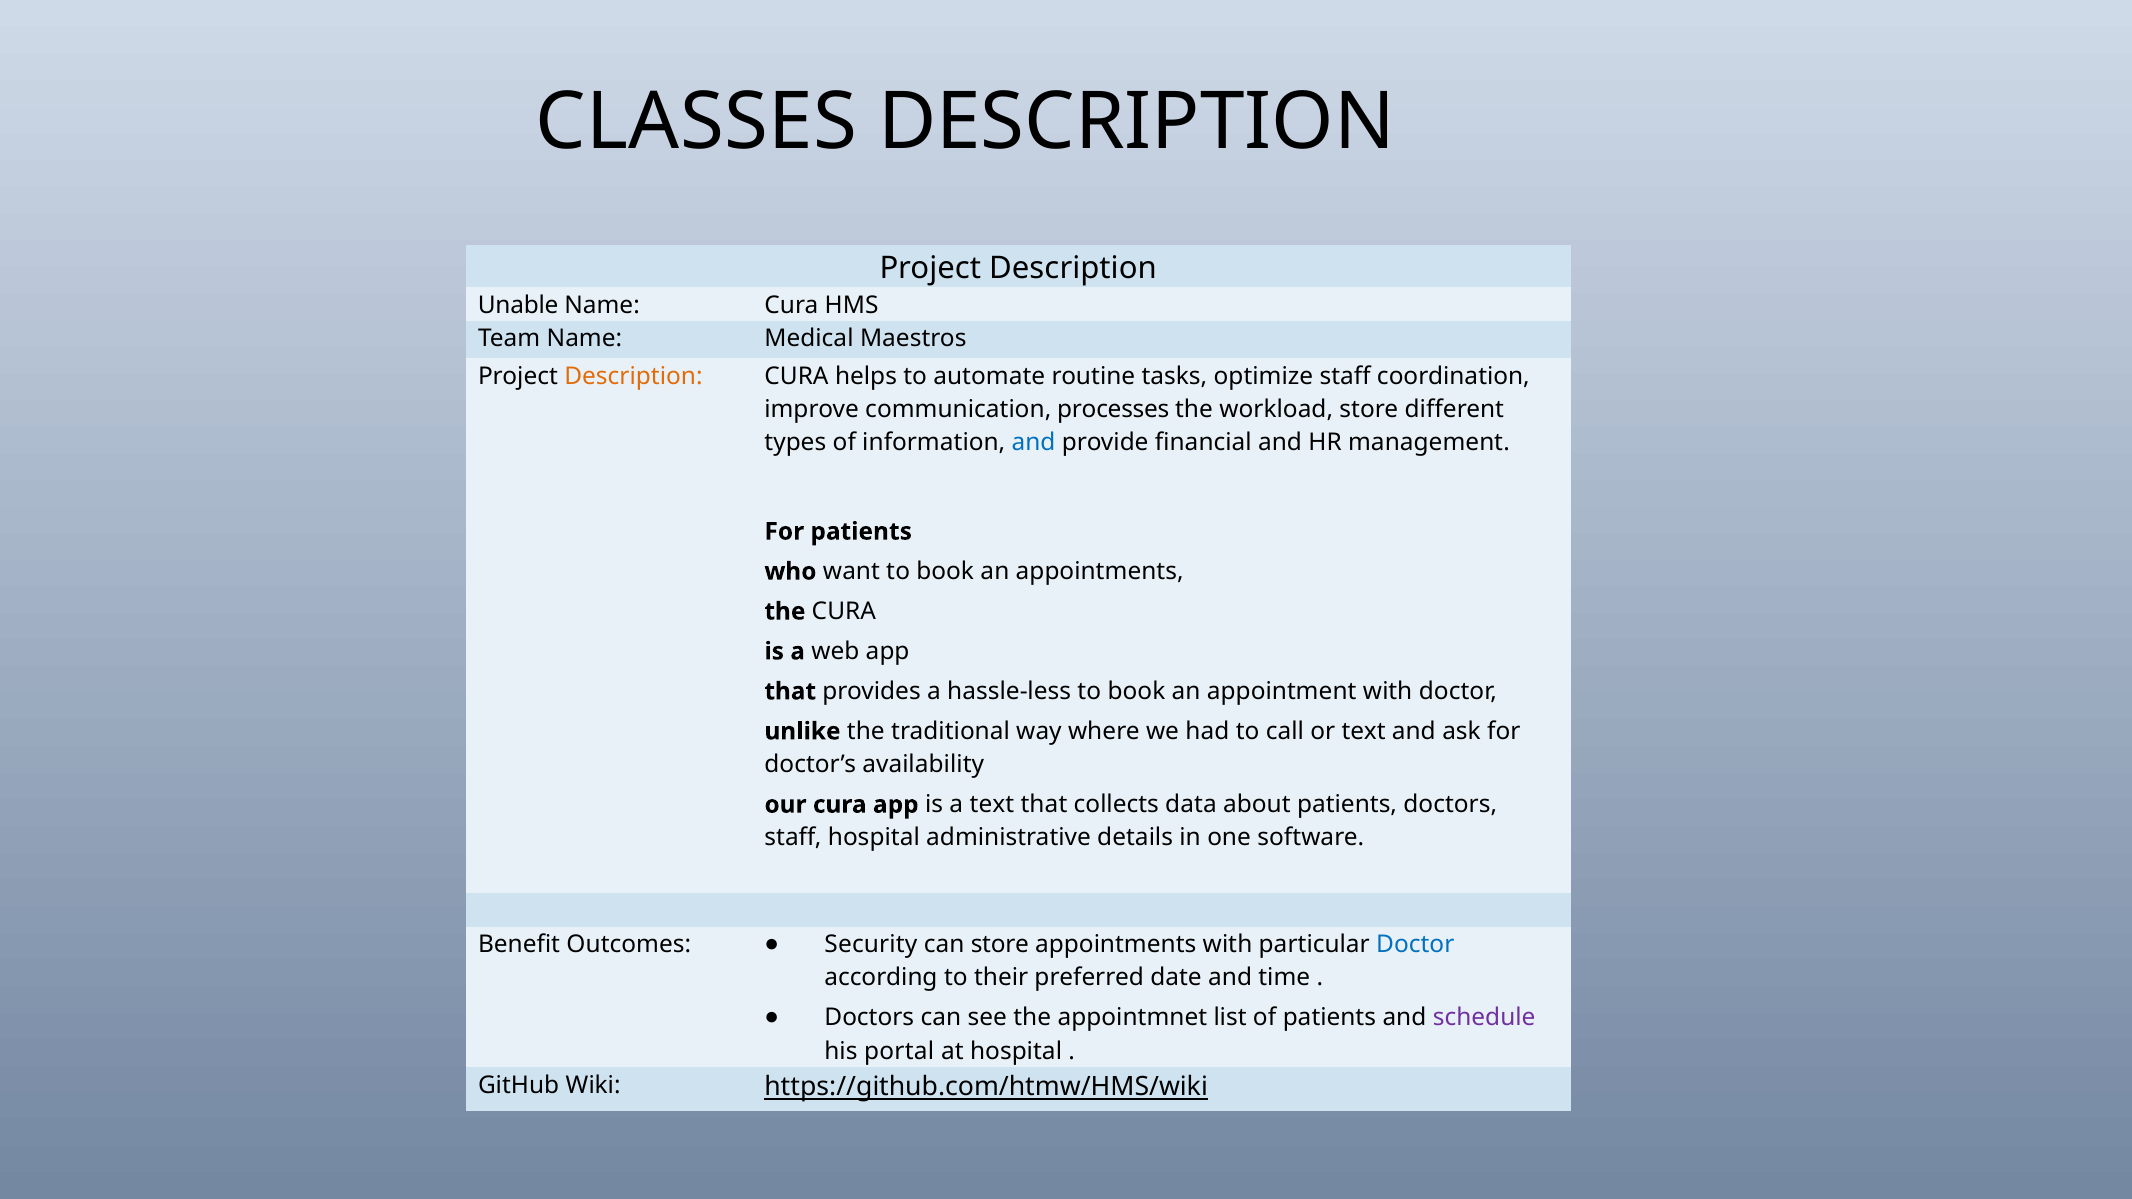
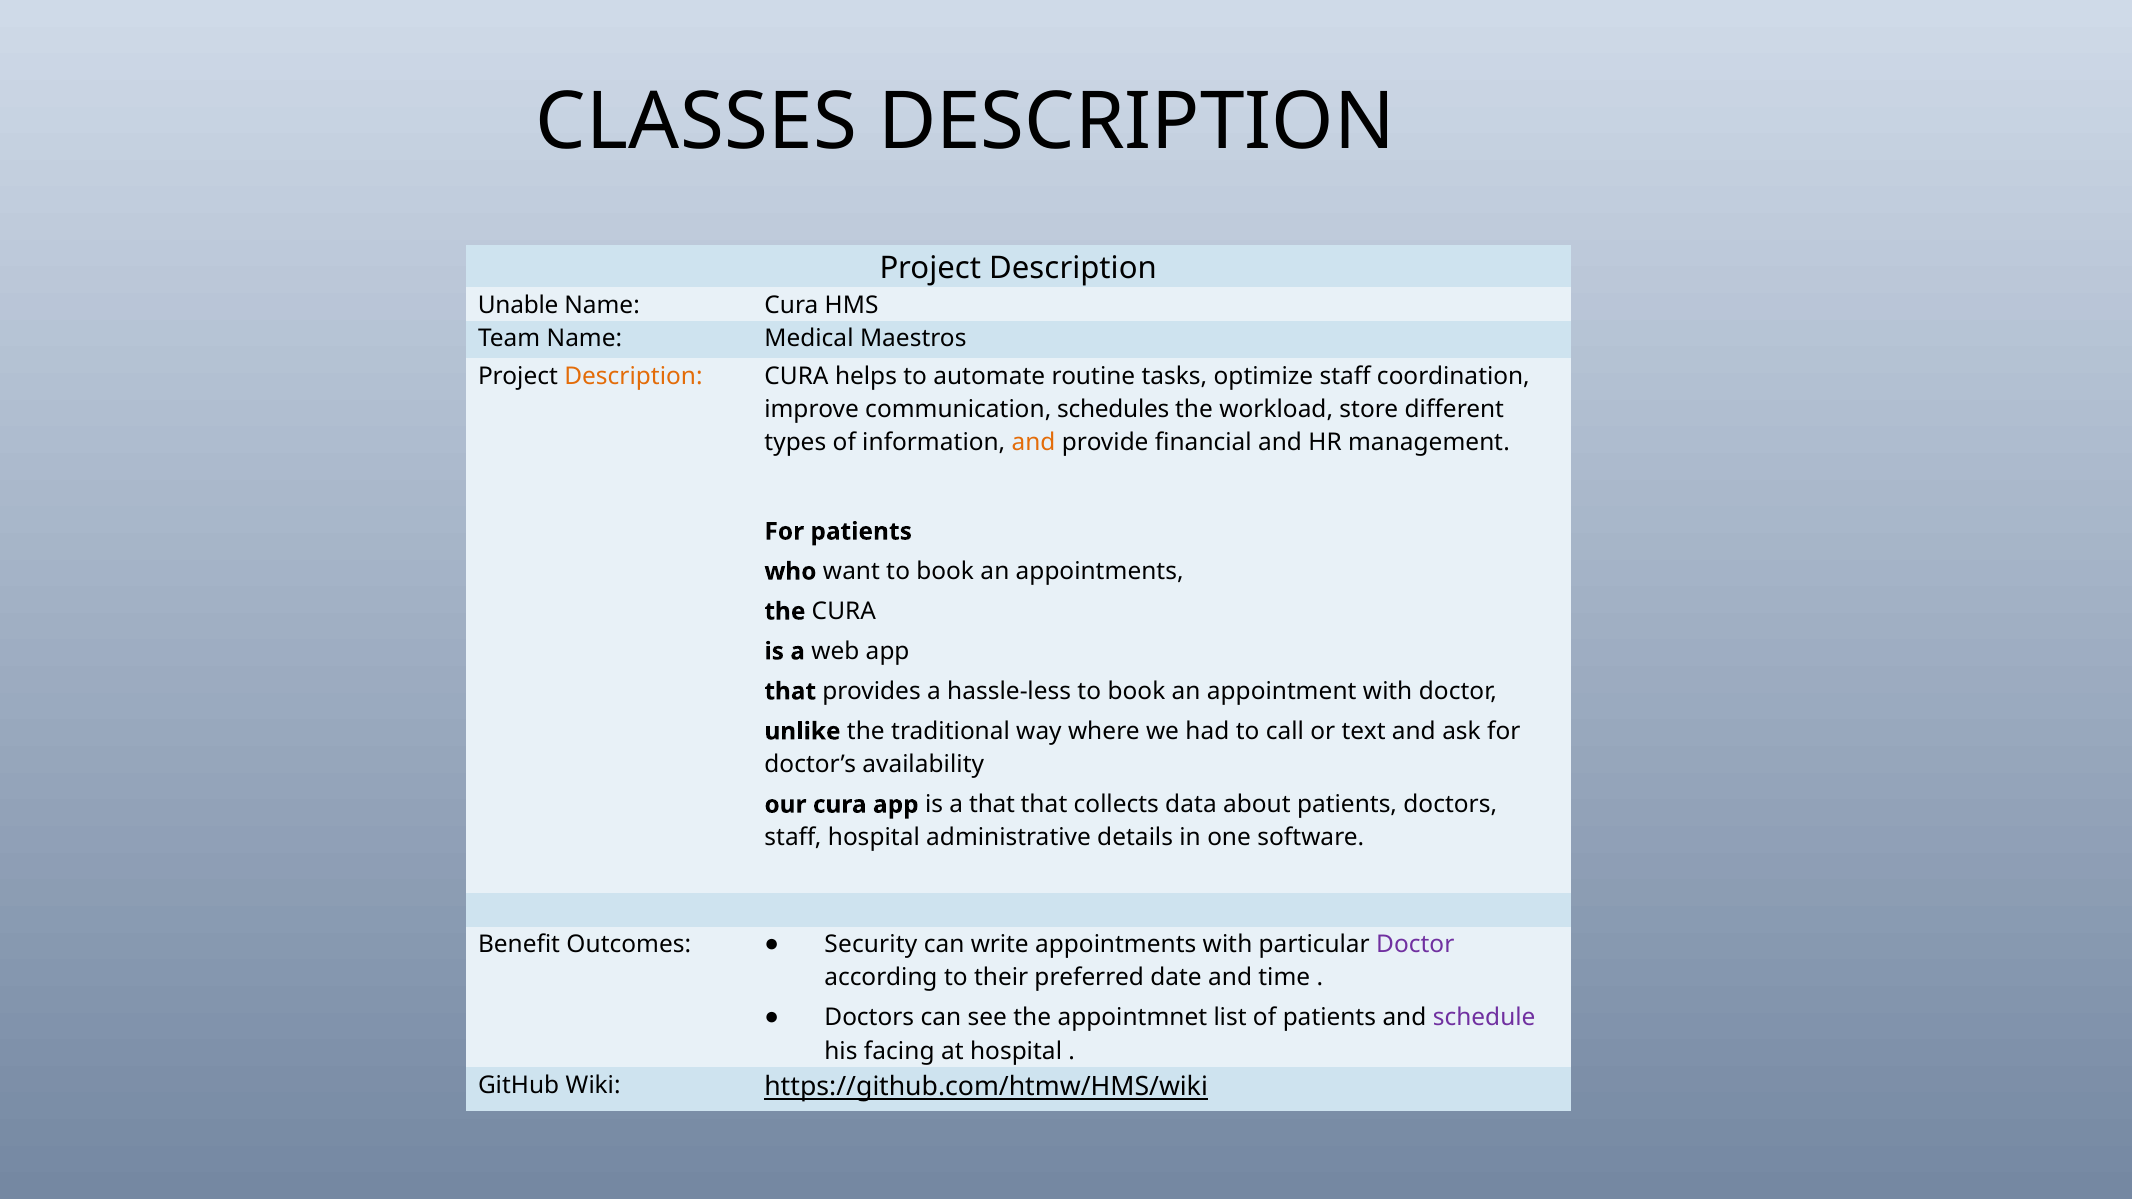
processes: processes -> schedules
and at (1034, 443) colour: blue -> orange
a text: text -> that
can store: store -> write
Doctor at (1415, 945) colour: blue -> purple
portal: portal -> facing
